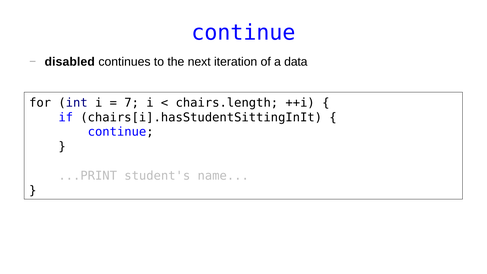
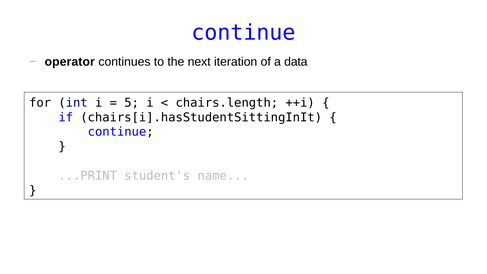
disabled: disabled -> operator
7: 7 -> 5
